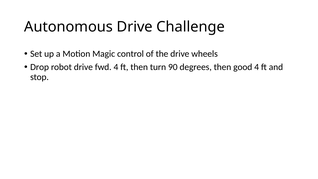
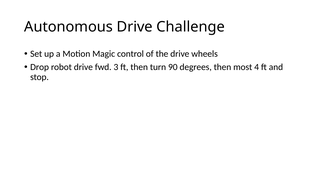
fwd 4: 4 -> 3
good: good -> most
